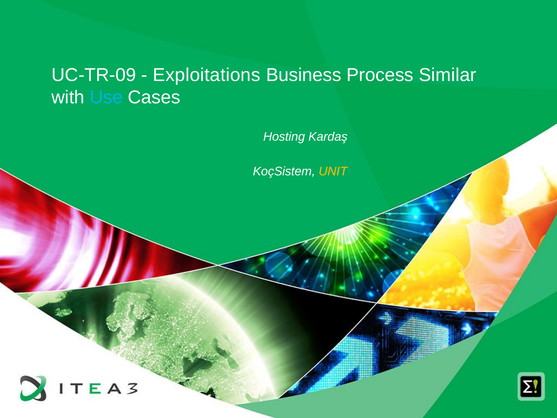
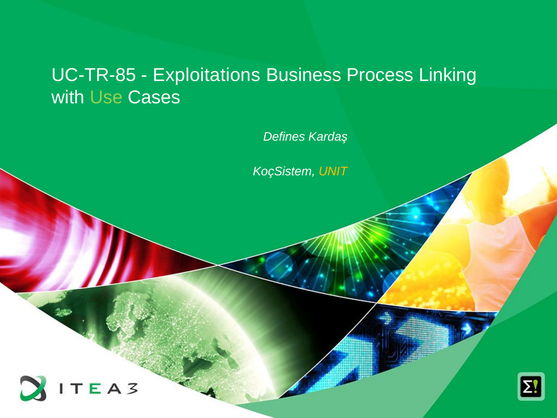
UC-TR-09: UC-TR-09 -> UC-TR-85
Similar: Similar -> Linking
Use colour: light blue -> light green
Hosting: Hosting -> Defines
